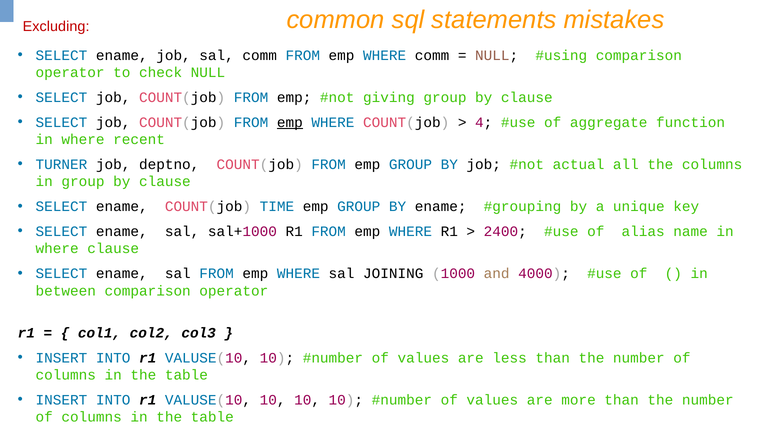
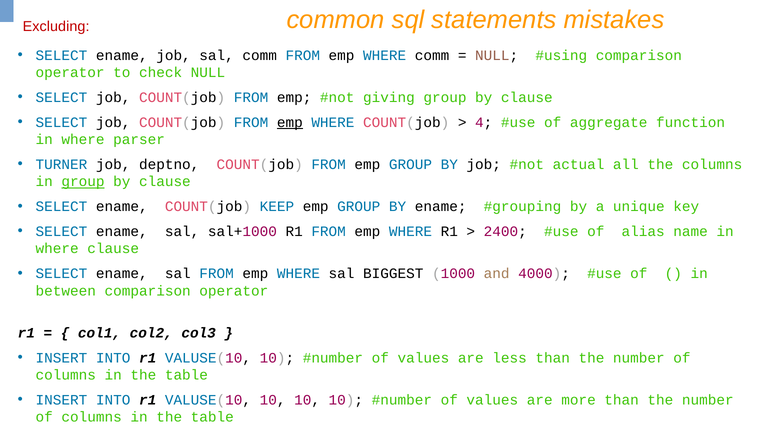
recent: recent -> parser
group at (83, 182) underline: none -> present
TIME: TIME -> KEEP
JOINING: JOINING -> BIGGEST
